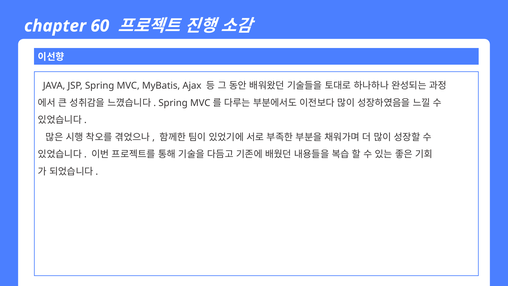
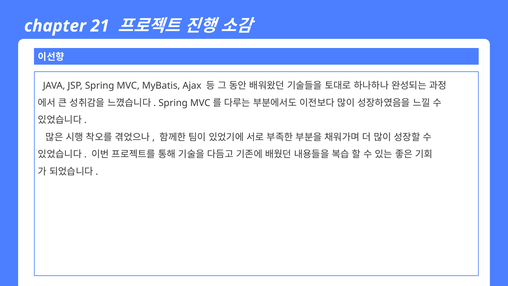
60: 60 -> 21
